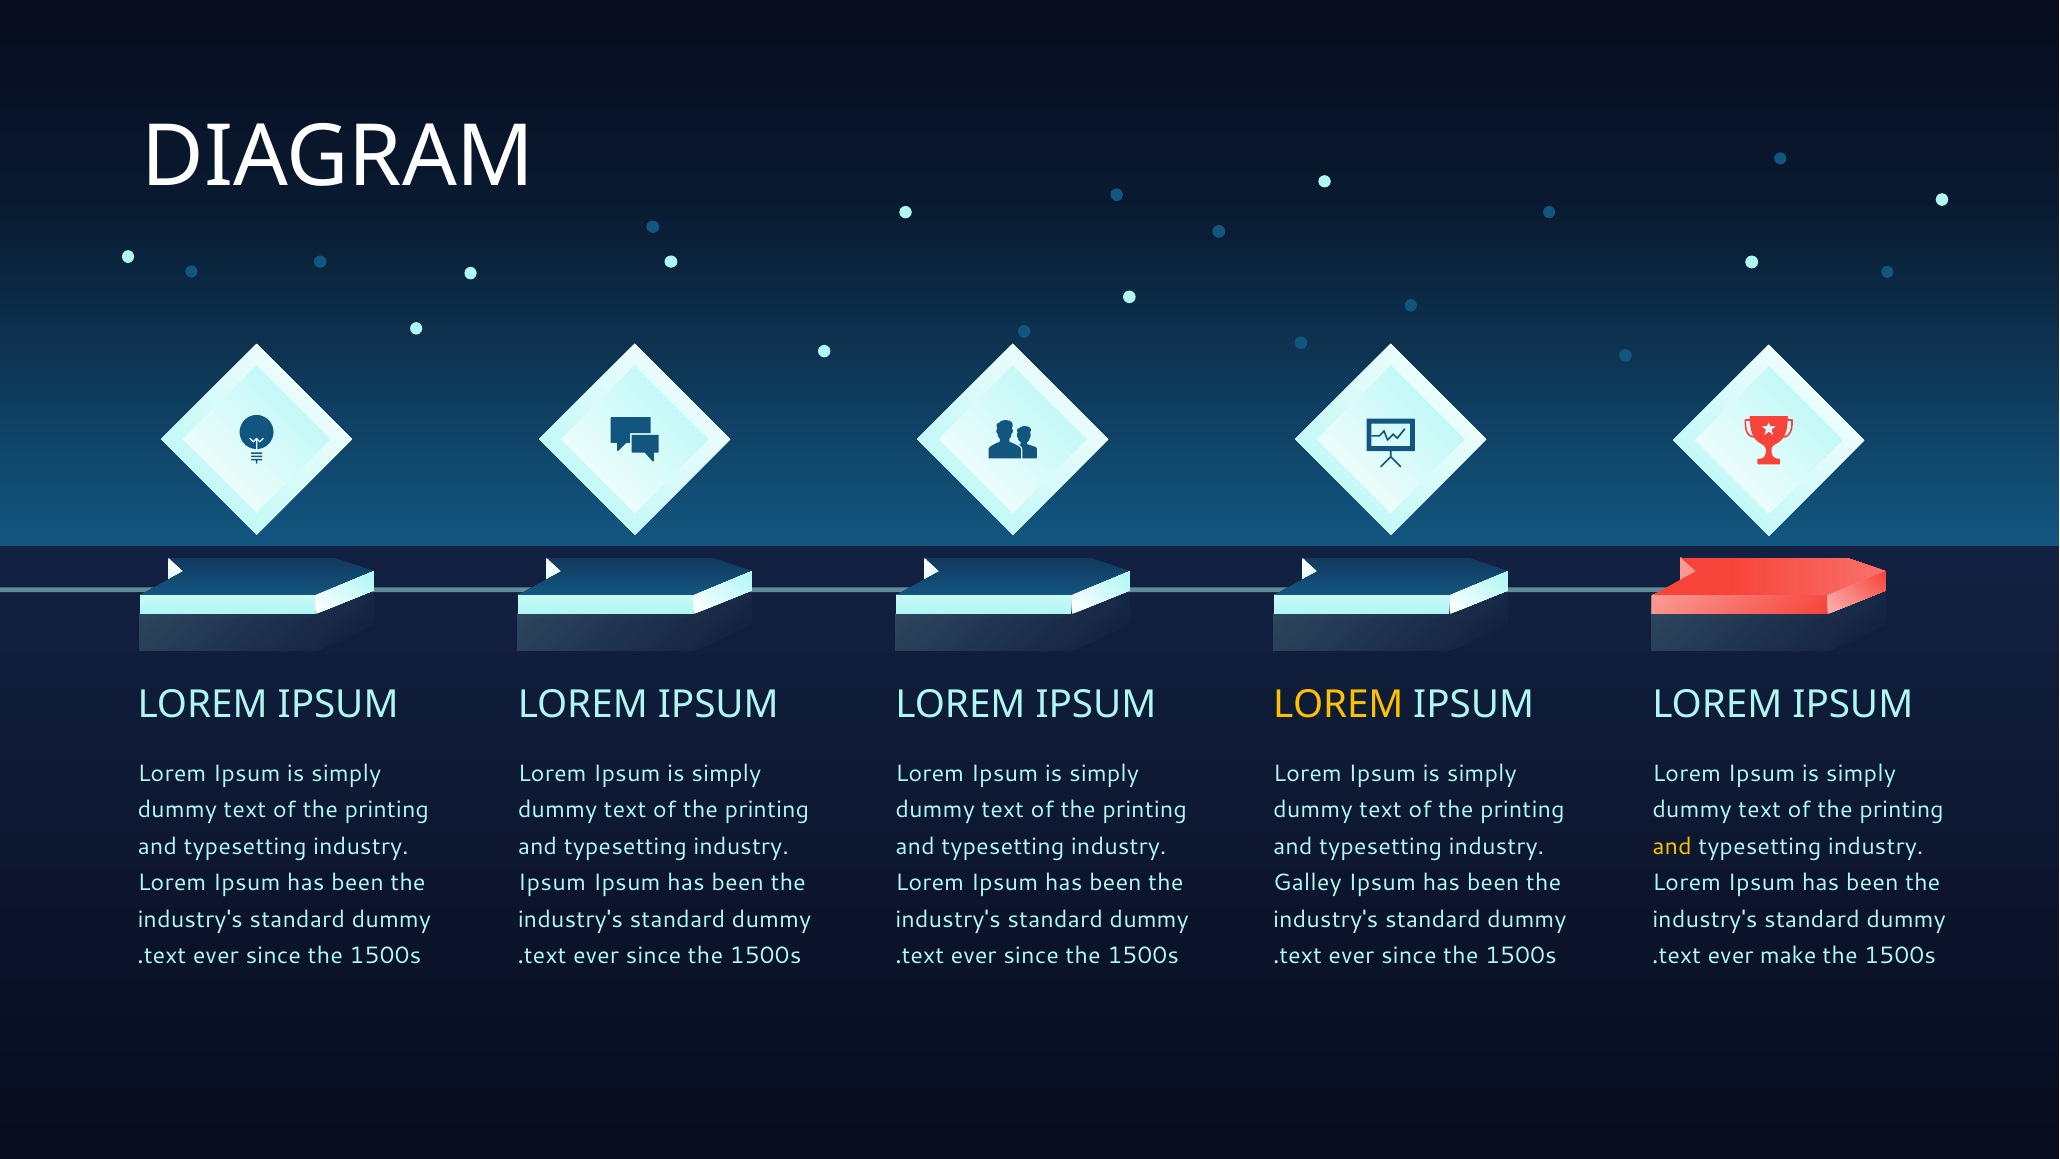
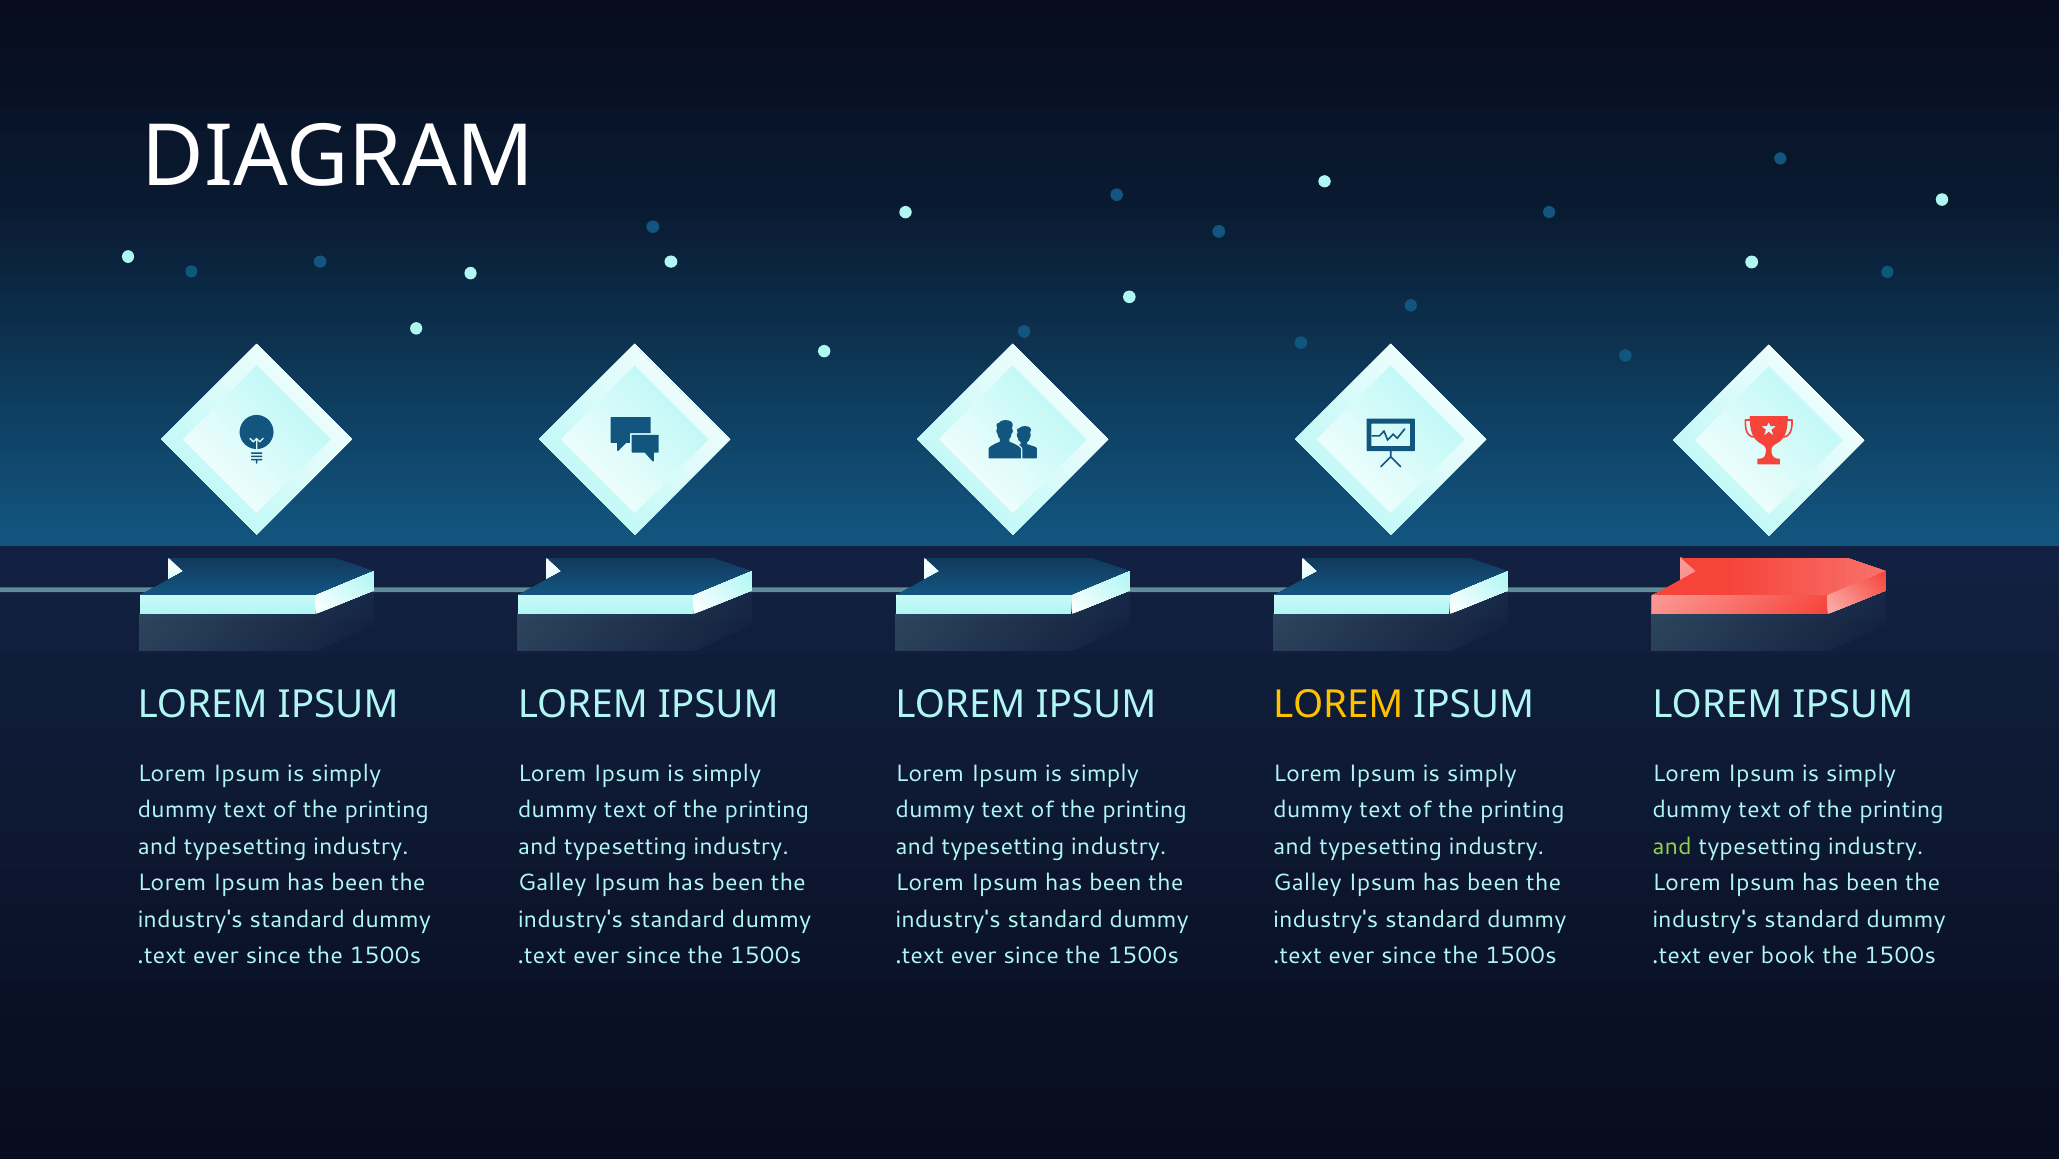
and at (1672, 846) colour: yellow -> light green
Ipsum at (552, 883): Ipsum -> Galley
make: make -> book
